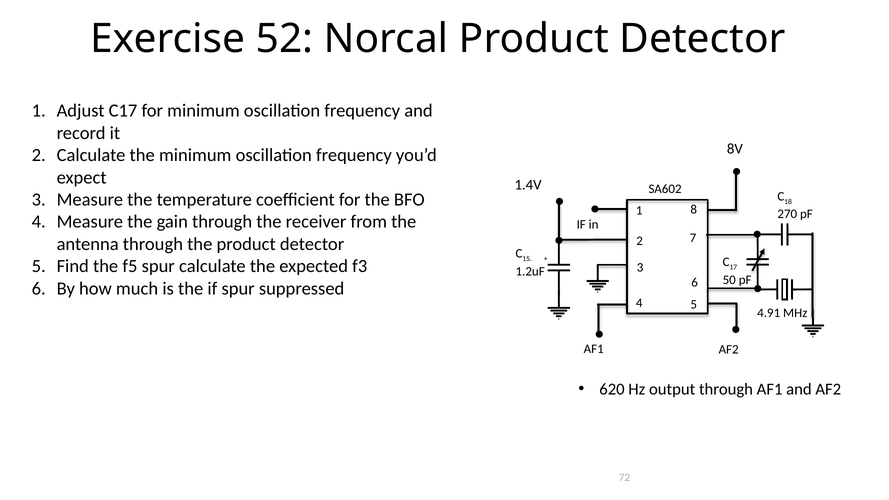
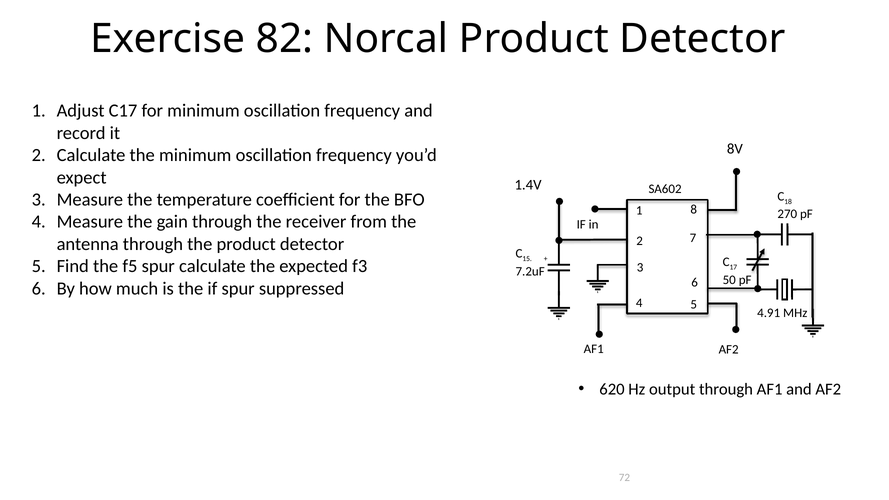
52: 52 -> 82
1.2uF: 1.2uF -> 7.2uF
